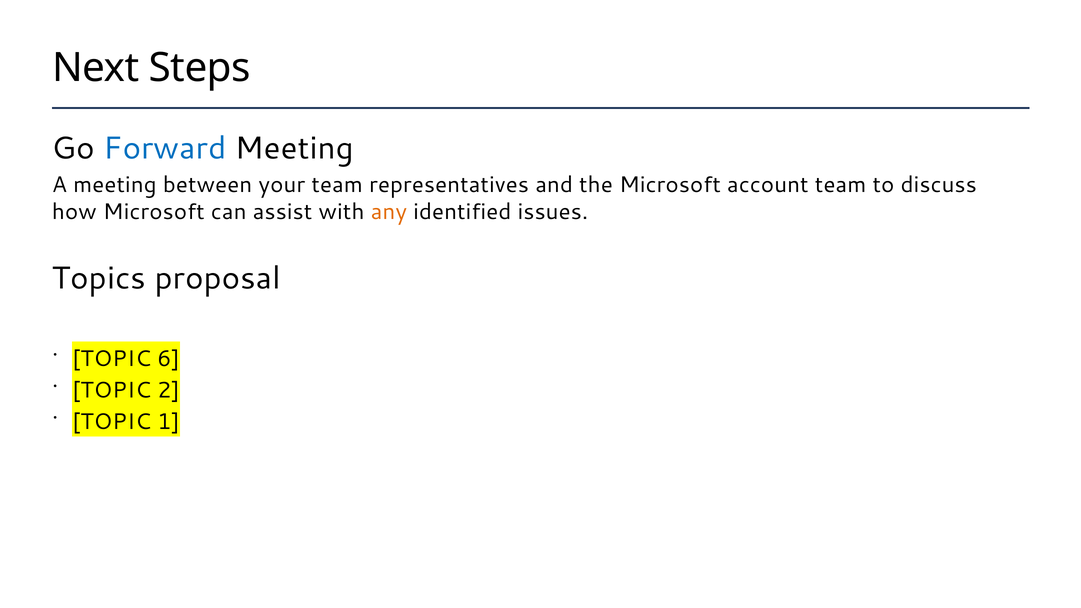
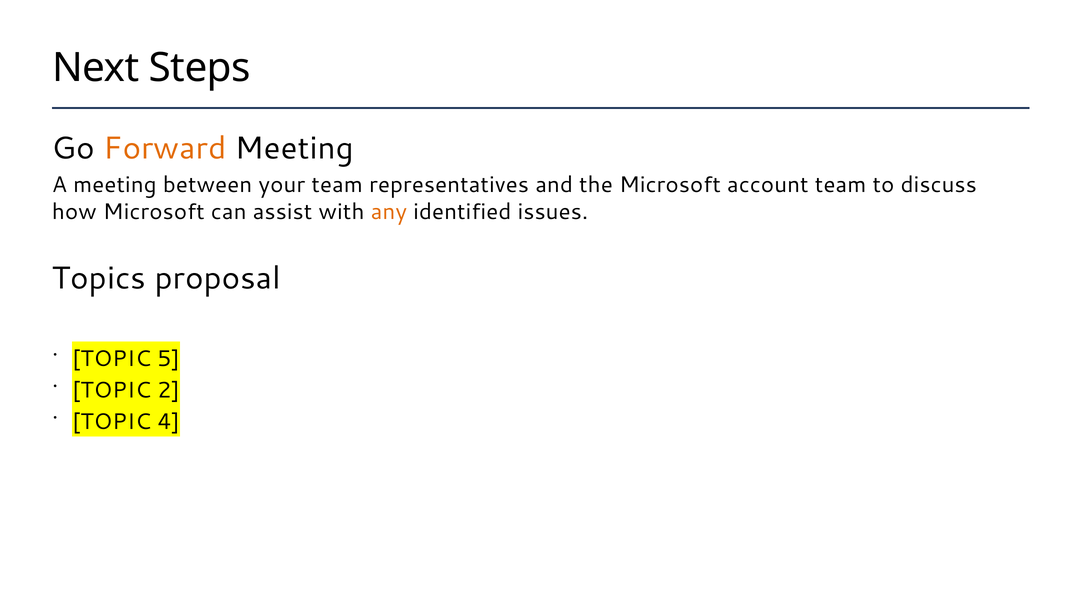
Forward colour: blue -> orange
6: 6 -> 5
1: 1 -> 4
